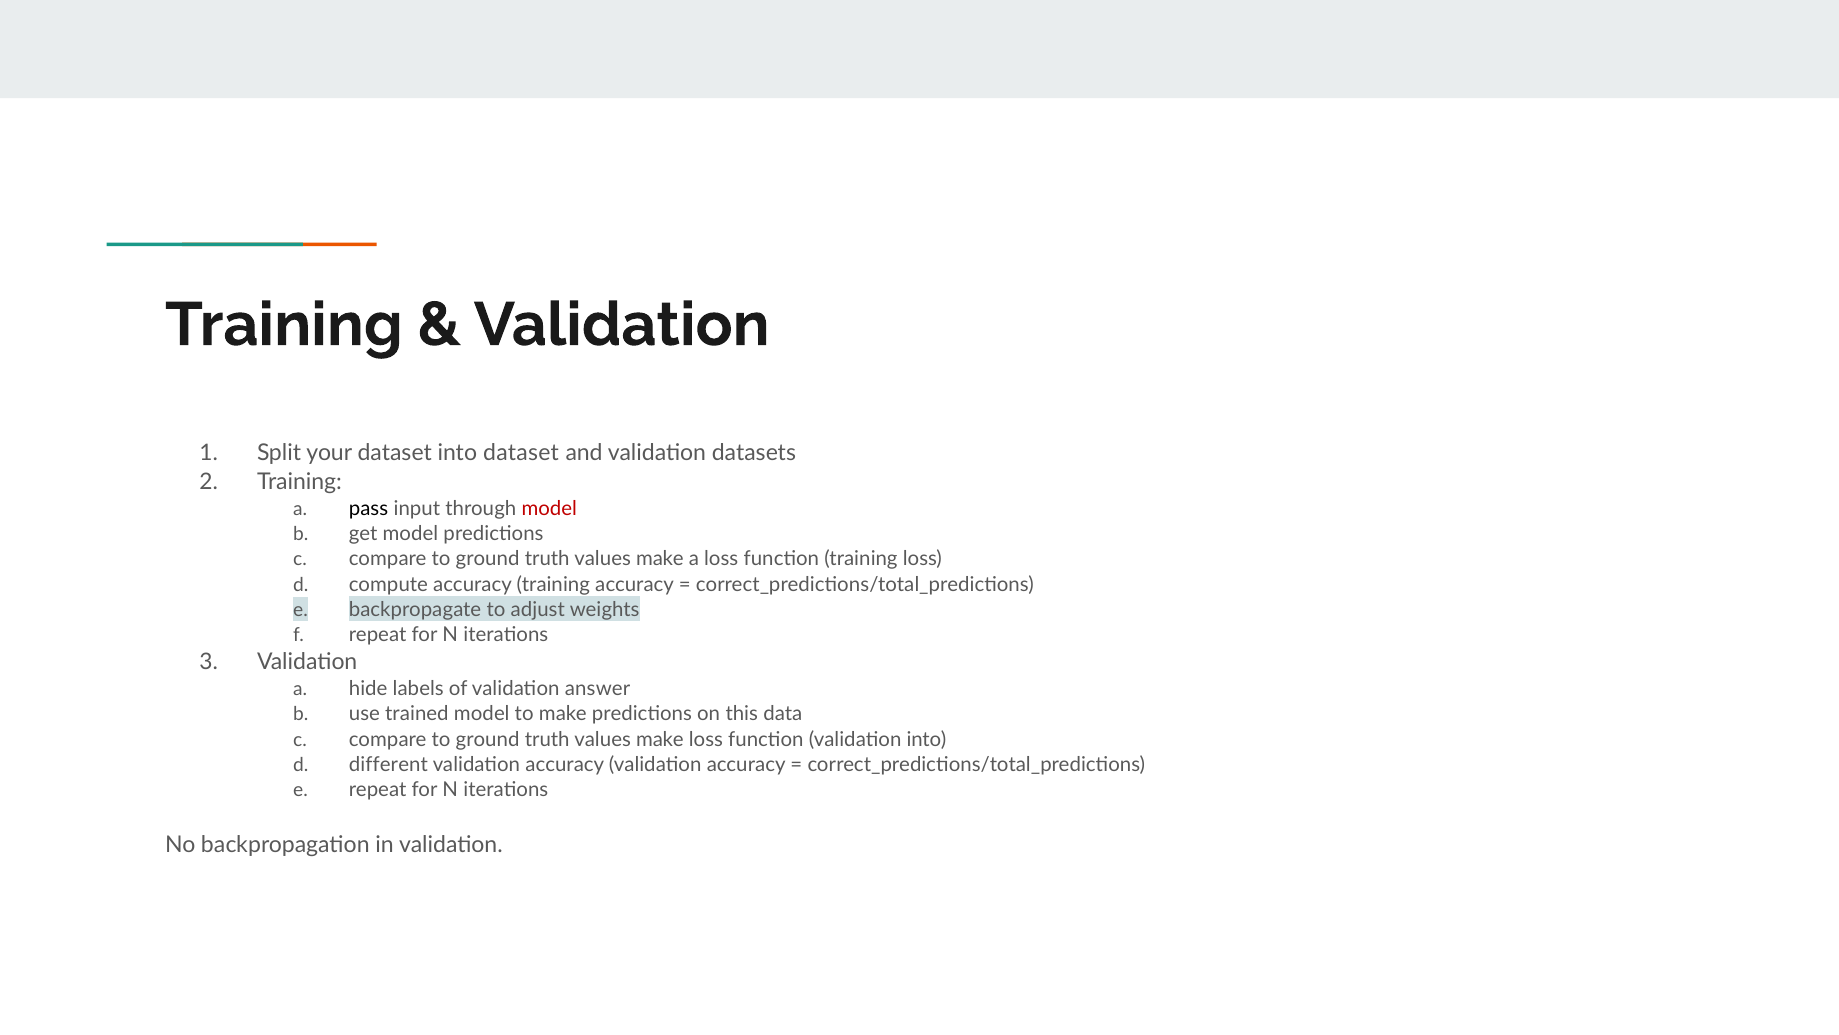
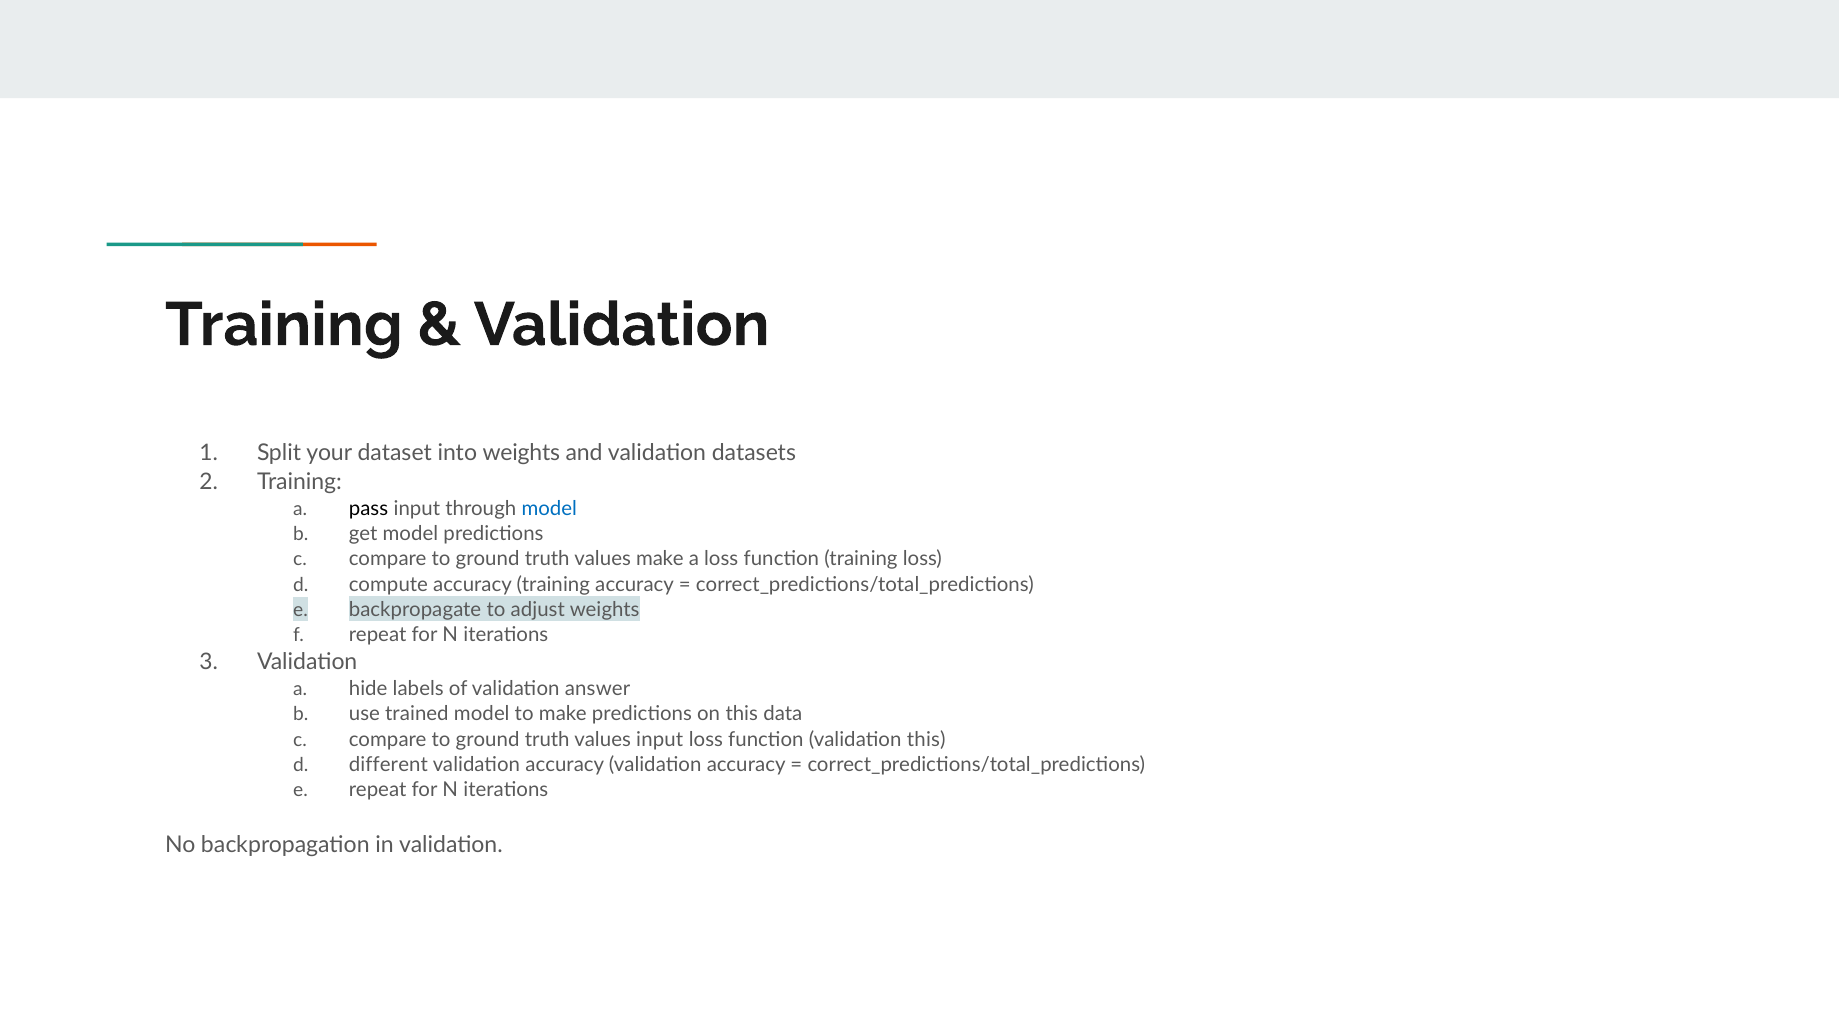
into dataset: dataset -> weights
model at (549, 508) colour: red -> blue
make at (660, 739): make -> input
validation into: into -> this
